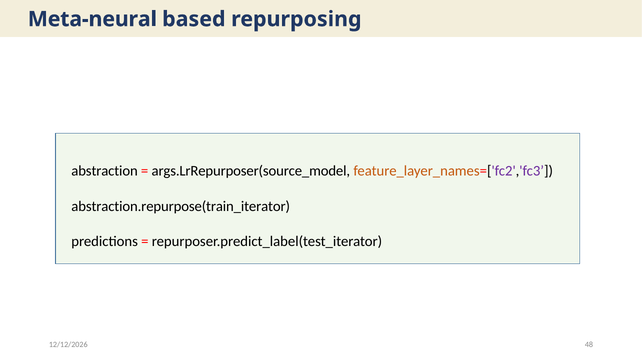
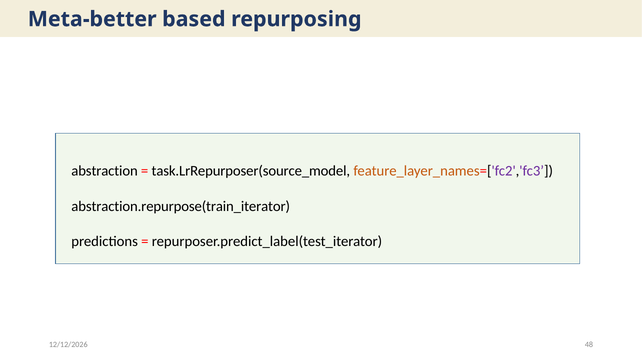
Meta-neural: Meta-neural -> Meta-better
args.LrRepurposer(source_model: args.LrRepurposer(source_model -> task.LrRepurposer(source_model
